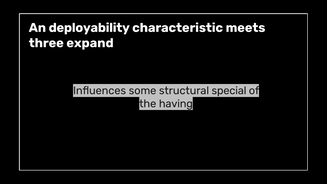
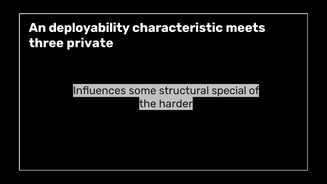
expand: expand -> private
having: having -> harder
